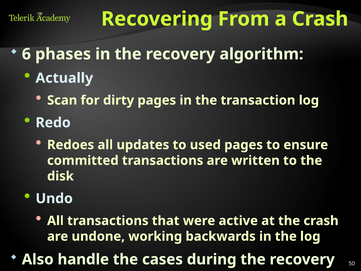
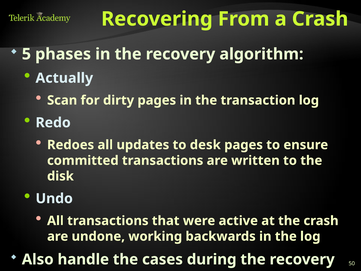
6: 6 -> 5
used: used -> desk
